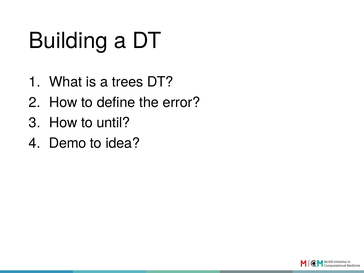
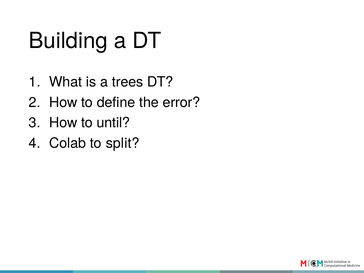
Demo: Demo -> Colab
idea: idea -> split
